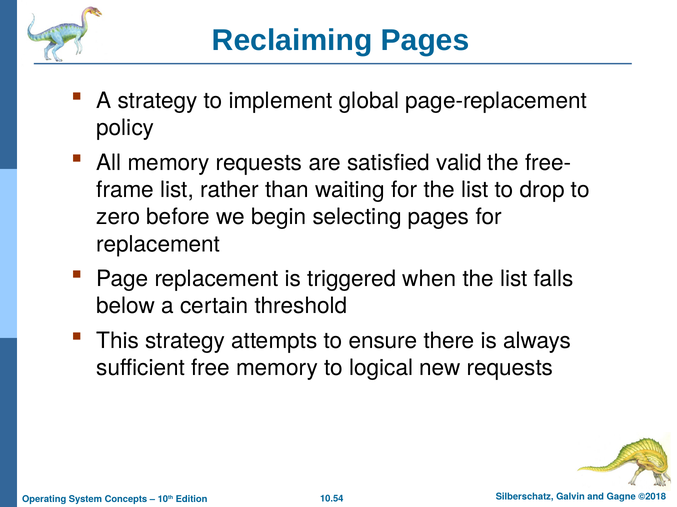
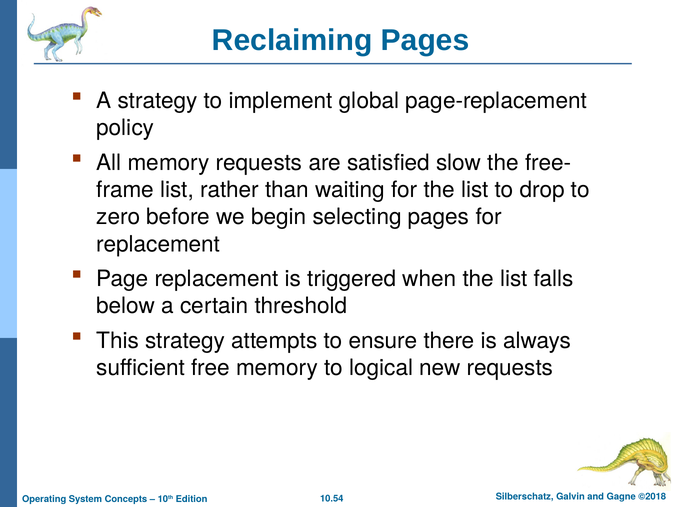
valid: valid -> slow
